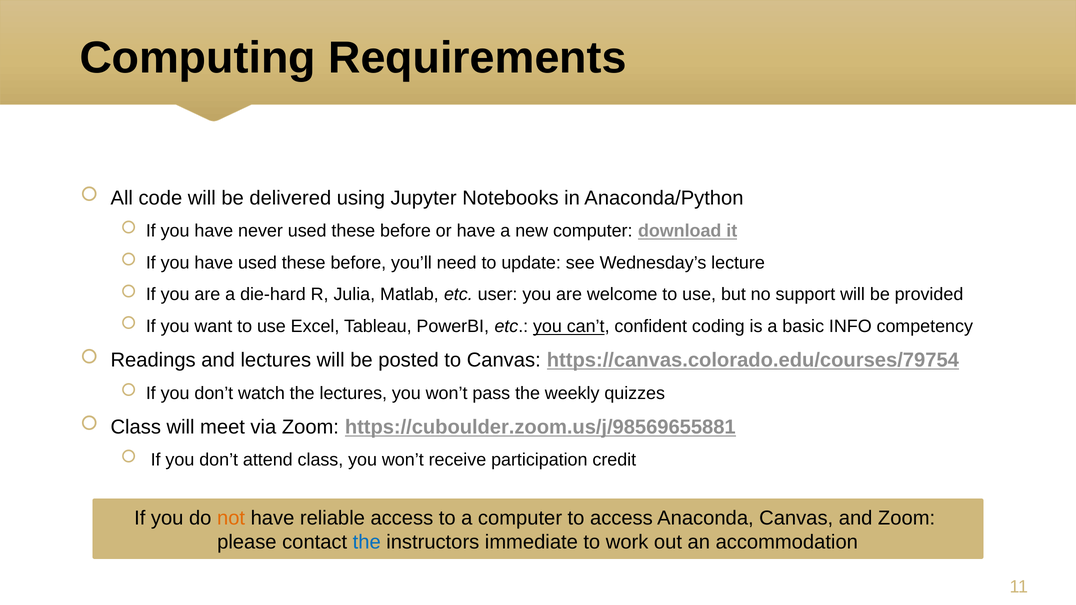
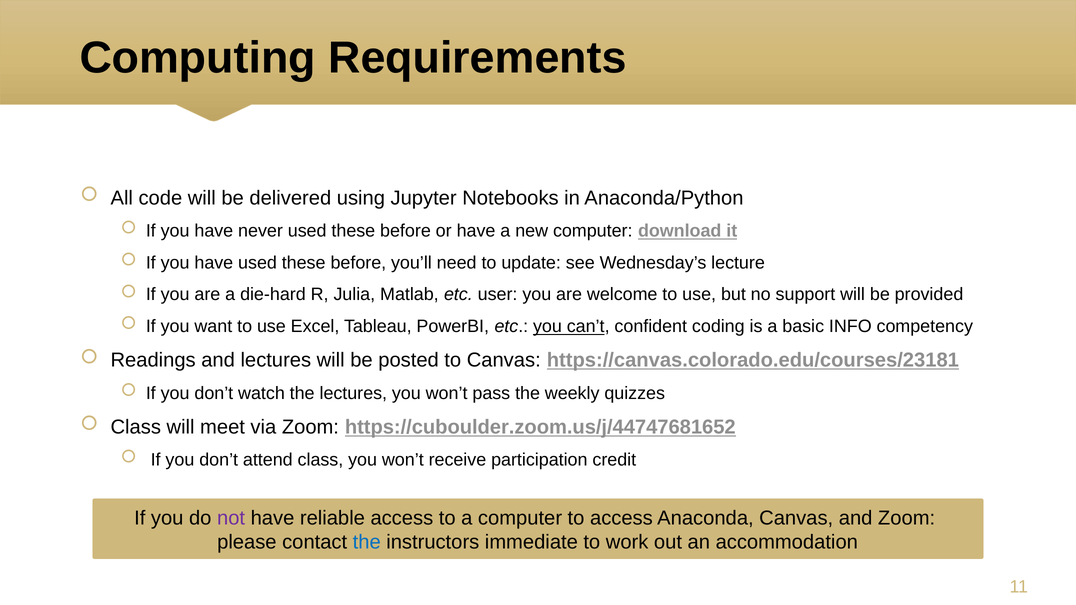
https://canvas.colorado.edu/courses/79754: https://canvas.colorado.edu/courses/79754 -> https://canvas.colorado.edu/courses/23181
https://cuboulder.zoom.us/j/98569655881: https://cuboulder.zoom.us/j/98569655881 -> https://cuboulder.zoom.us/j/44747681652
not colour: orange -> purple
